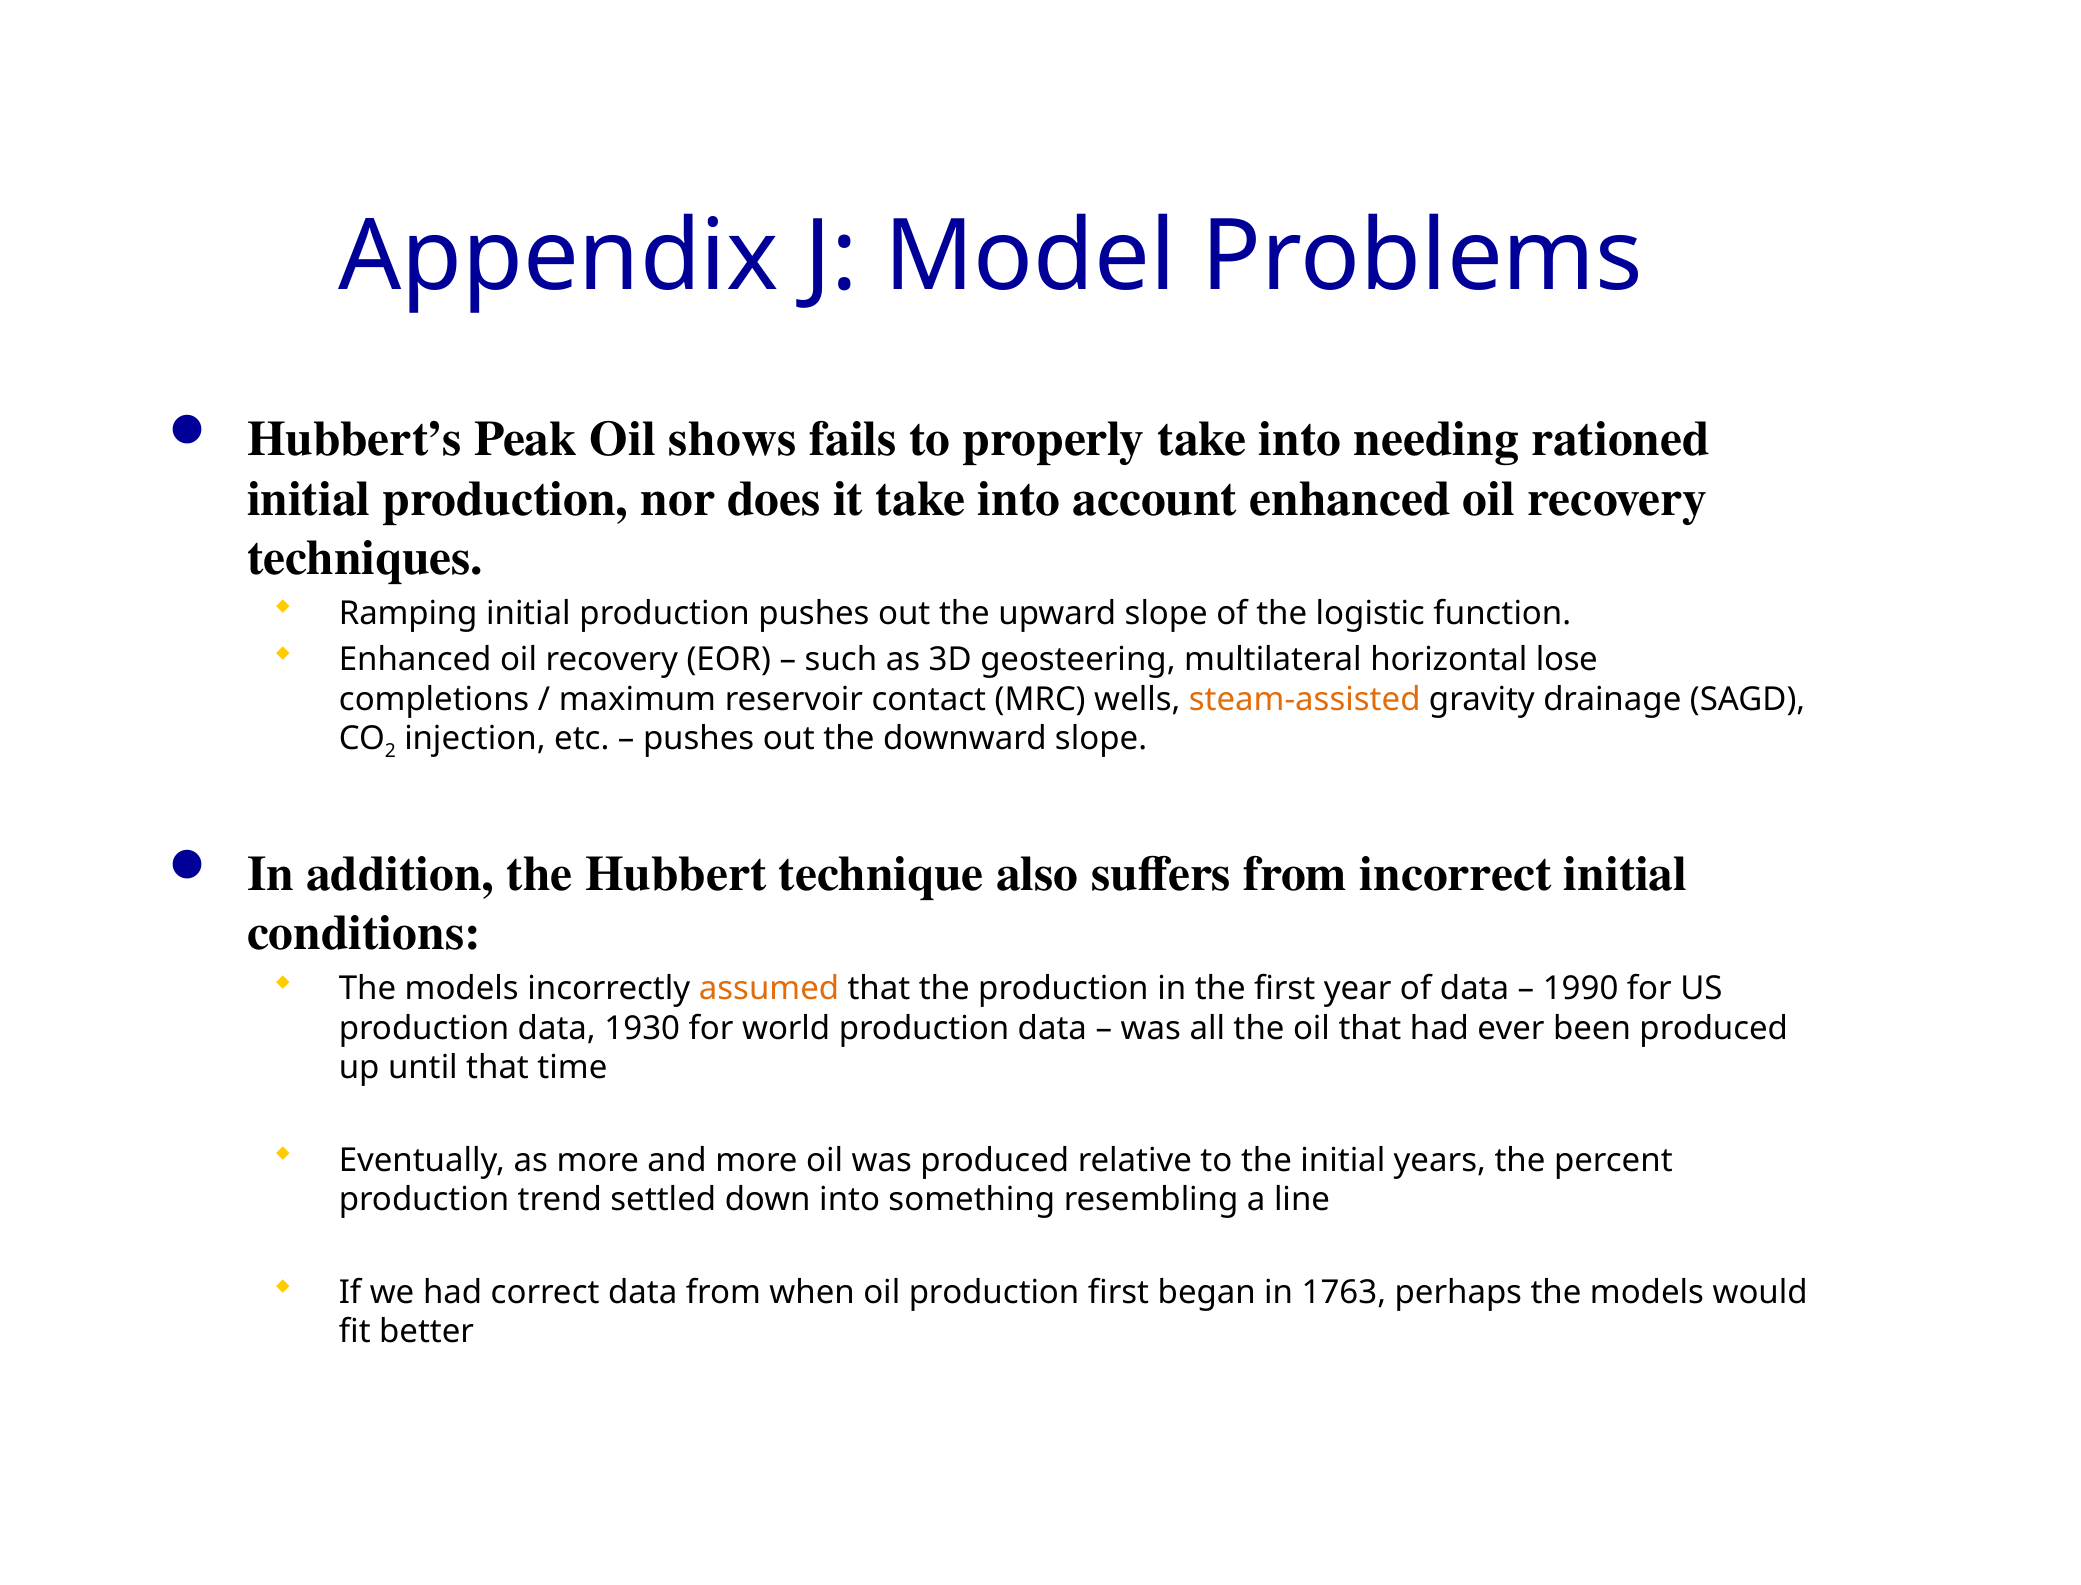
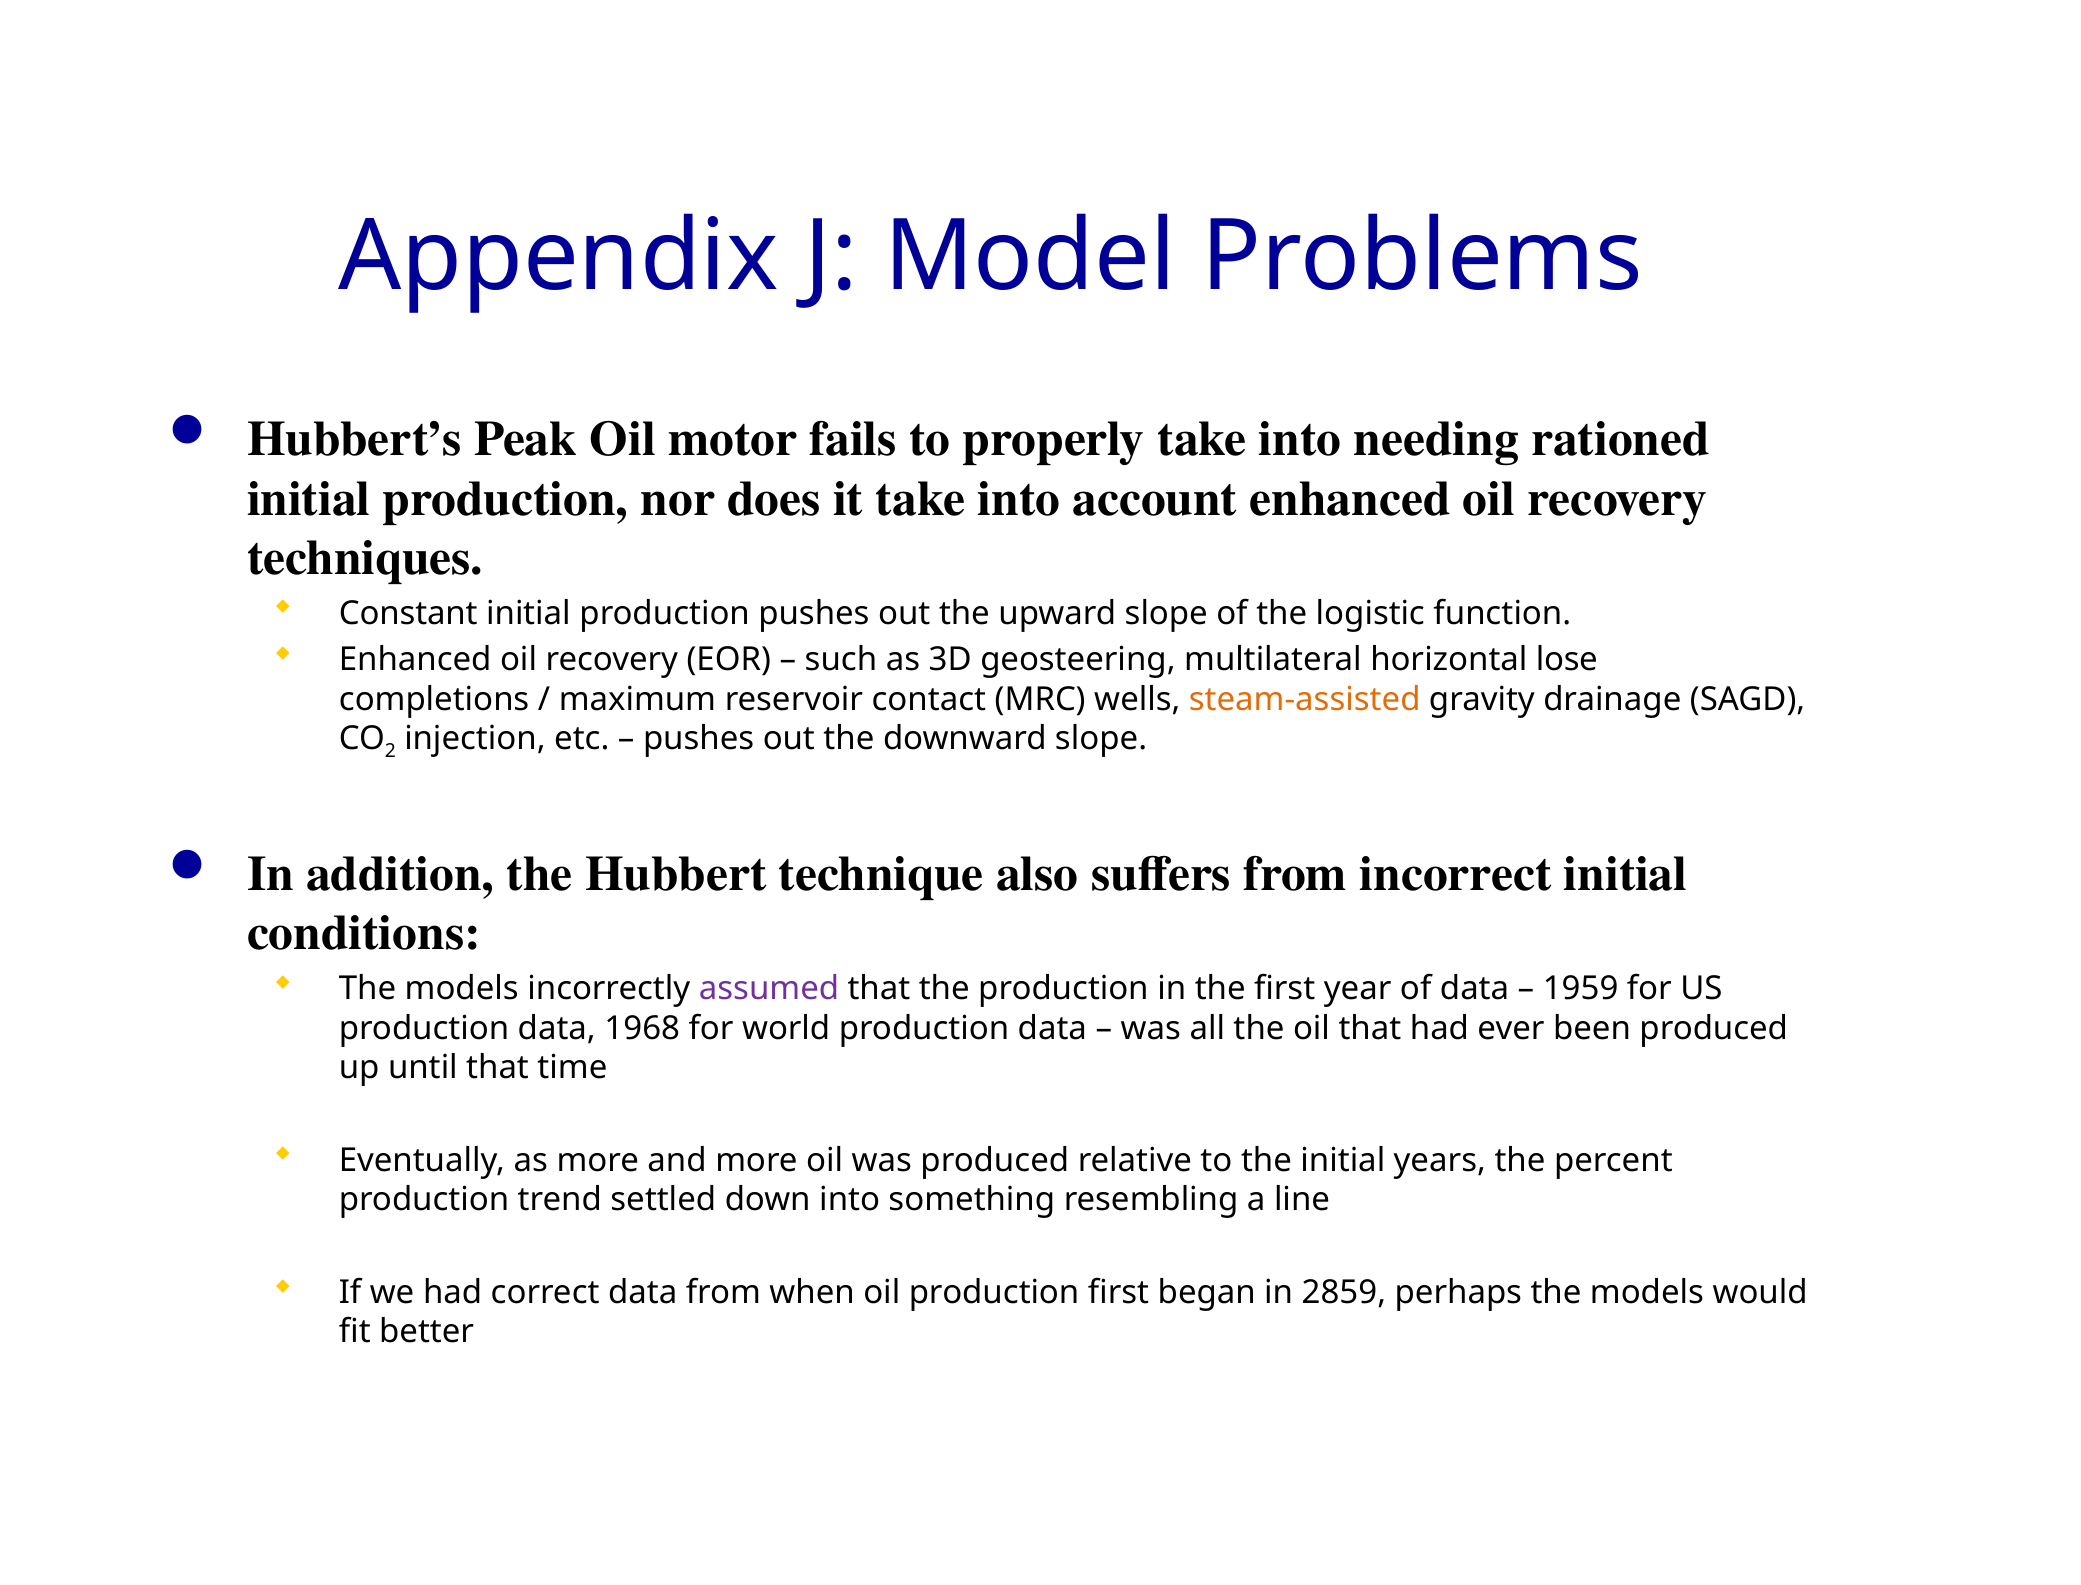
shows: shows -> motor
Ramping: Ramping -> Constant
assumed colour: orange -> purple
1990: 1990 -> 1959
1930: 1930 -> 1968
1763: 1763 -> 2859
